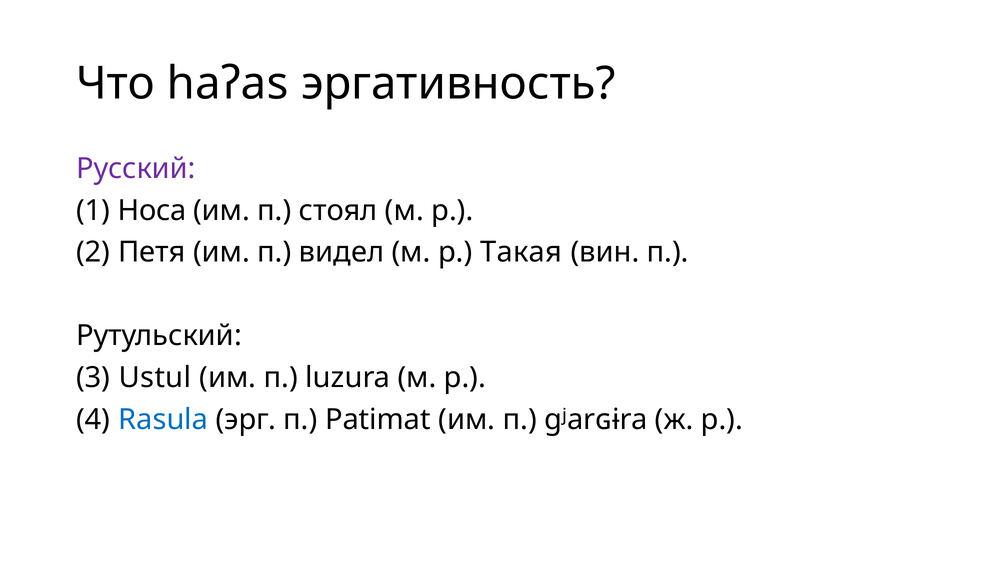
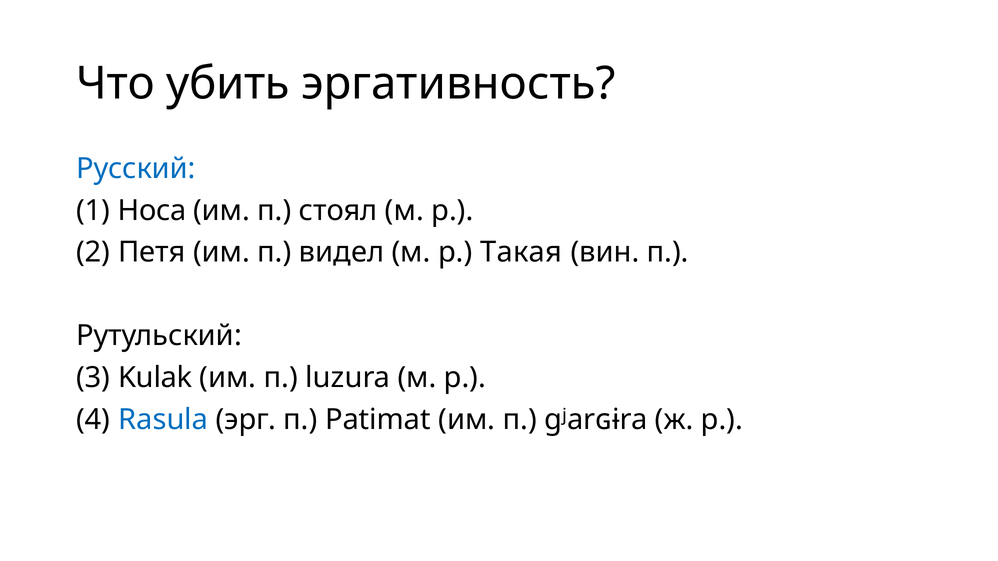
haʔas: haʔas -> убить
Русский colour: purple -> blue
Ustul: Ustul -> Kulak
